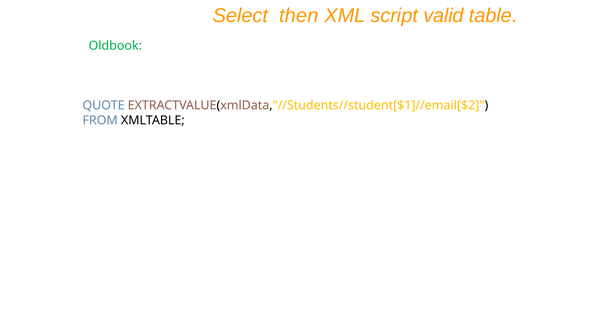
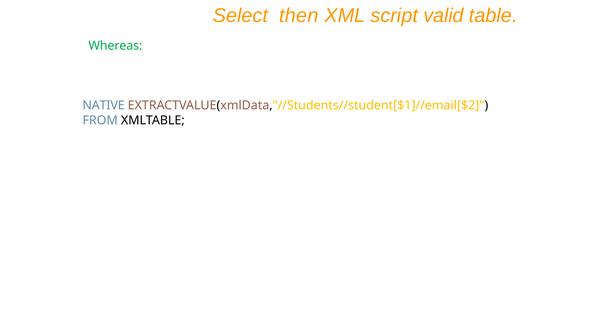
Oldbook: Oldbook -> Whereas
QUOTE: QUOTE -> NATIVE
